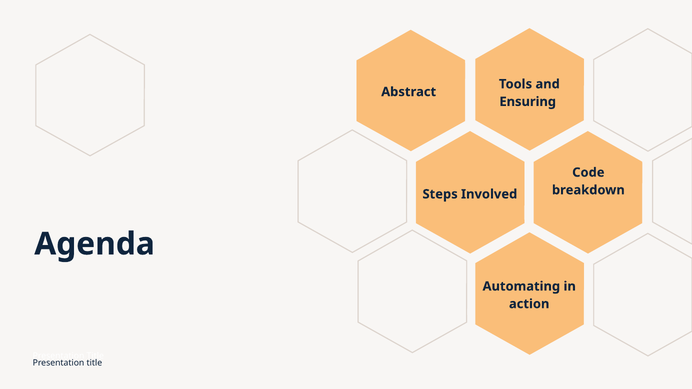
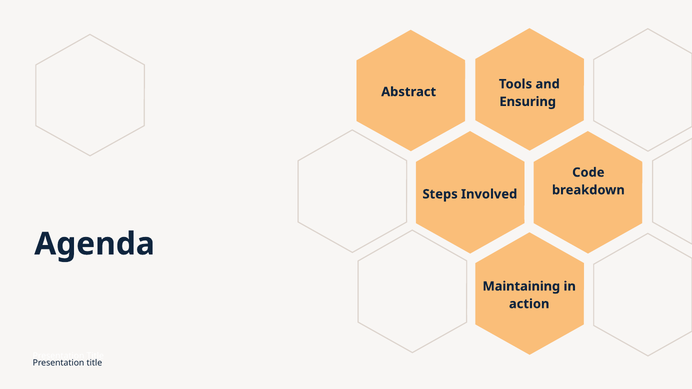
Automating: Automating -> Maintaining
